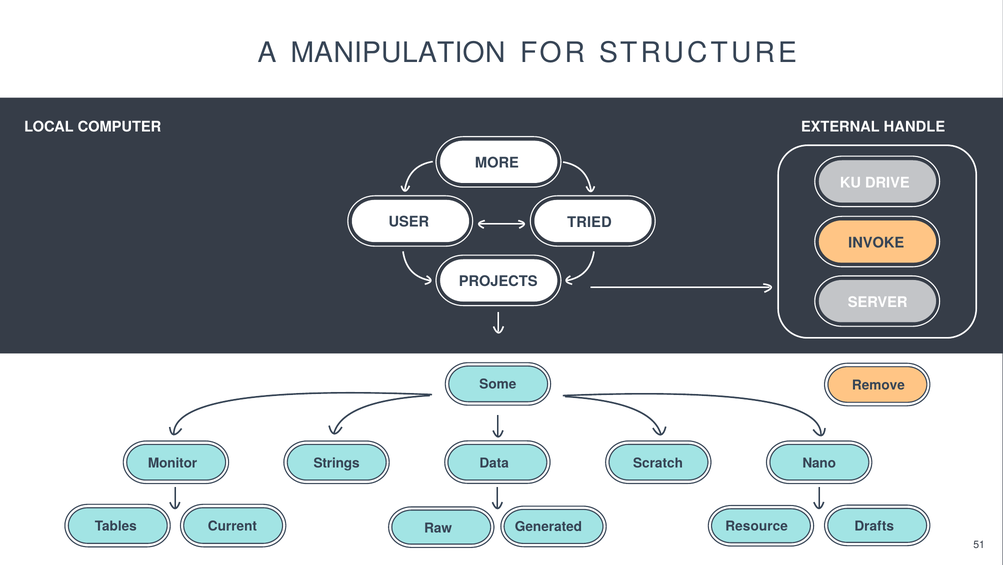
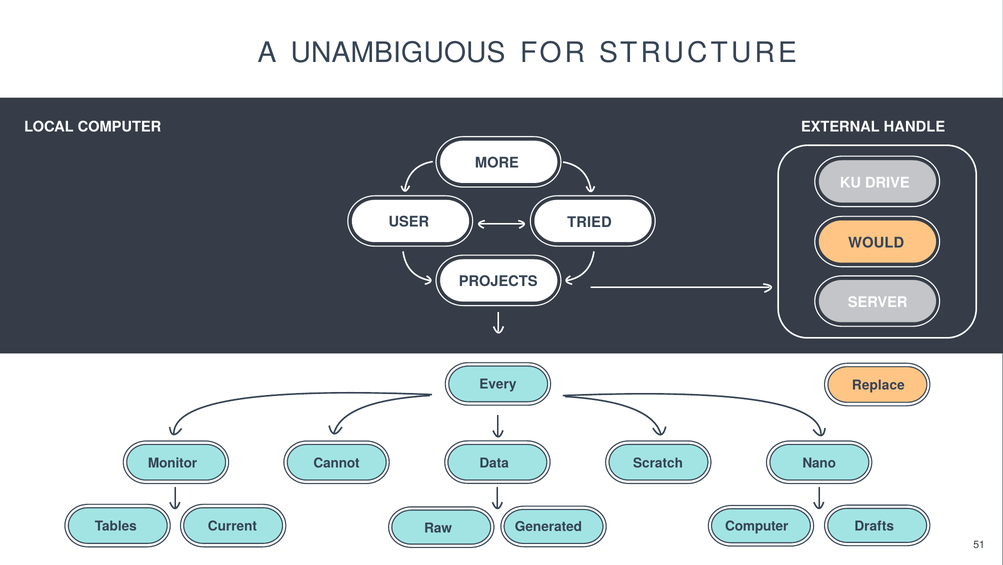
MANIPULATION: MANIPULATION -> UNAMBIGUOUS
INVOKE: INVOKE -> WOULD
Some: Some -> Every
Remove: Remove -> Replace
Strings: Strings -> Cannot
Resource at (757, 526): Resource -> Computer
